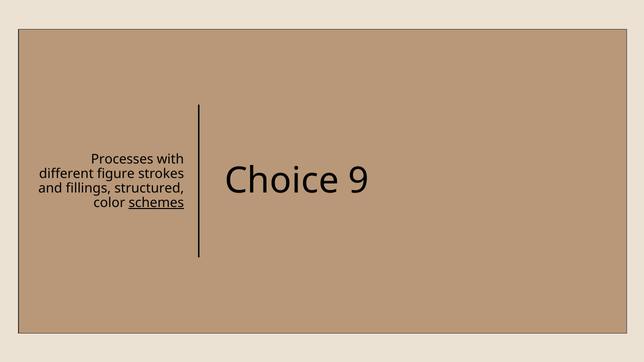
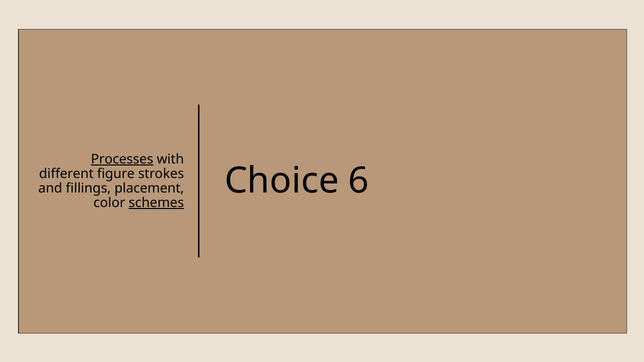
Processes underline: none -> present
structured: structured -> placement
9: 9 -> 6
